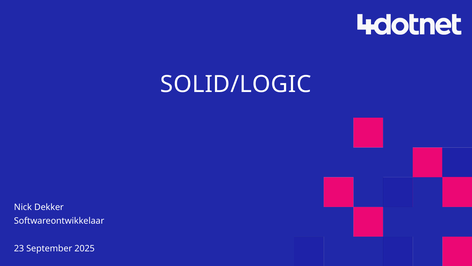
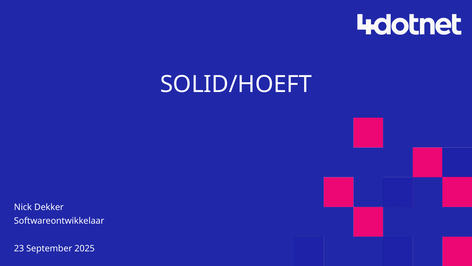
SOLID/LOGIC: SOLID/LOGIC -> SOLID/HOEFT
